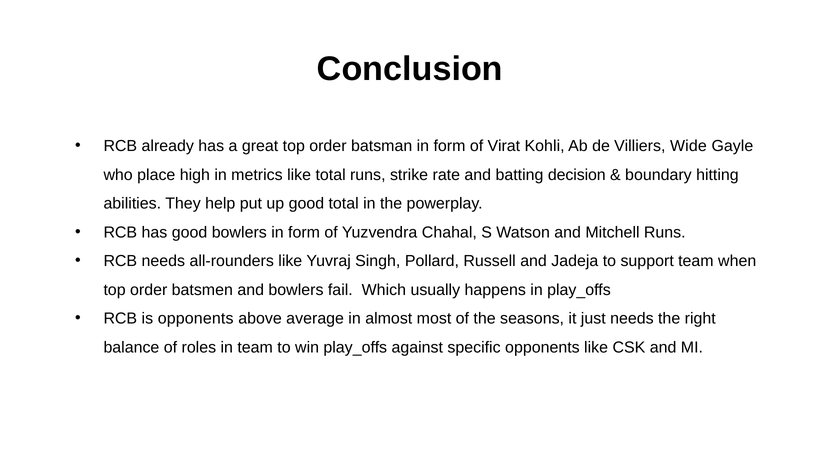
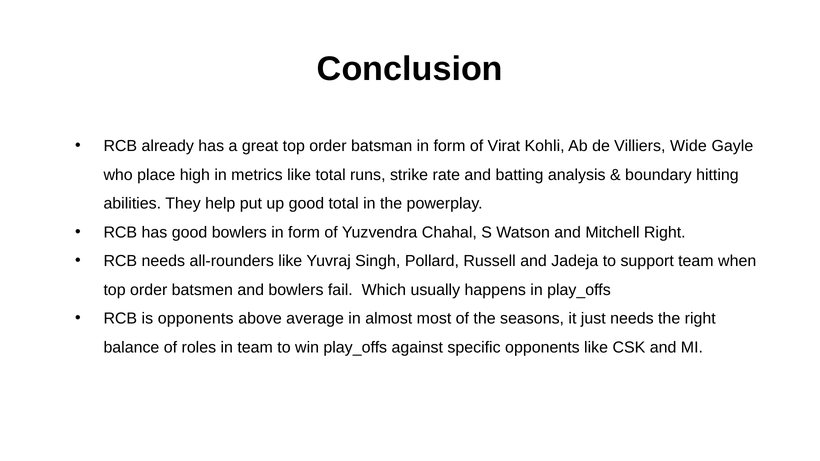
decision: decision -> analysis
Mitchell Runs: Runs -> Right
